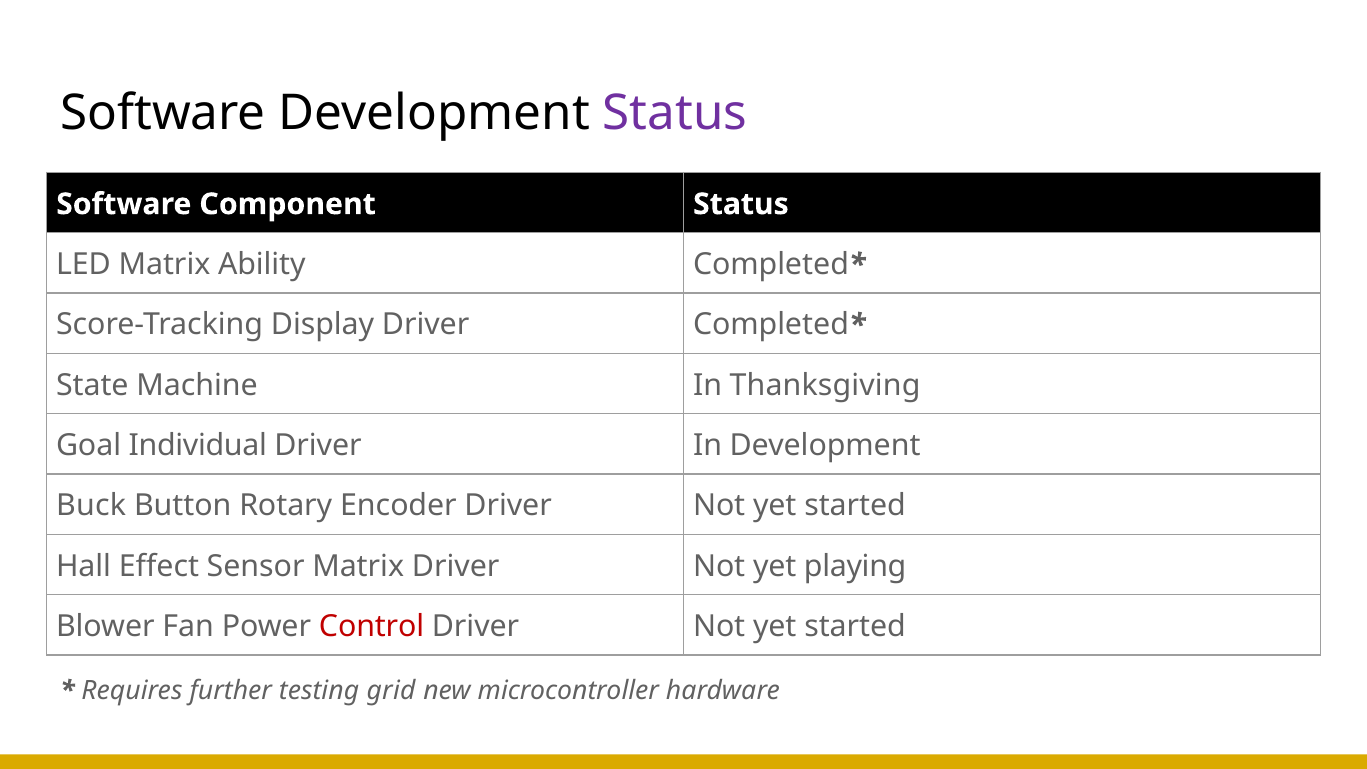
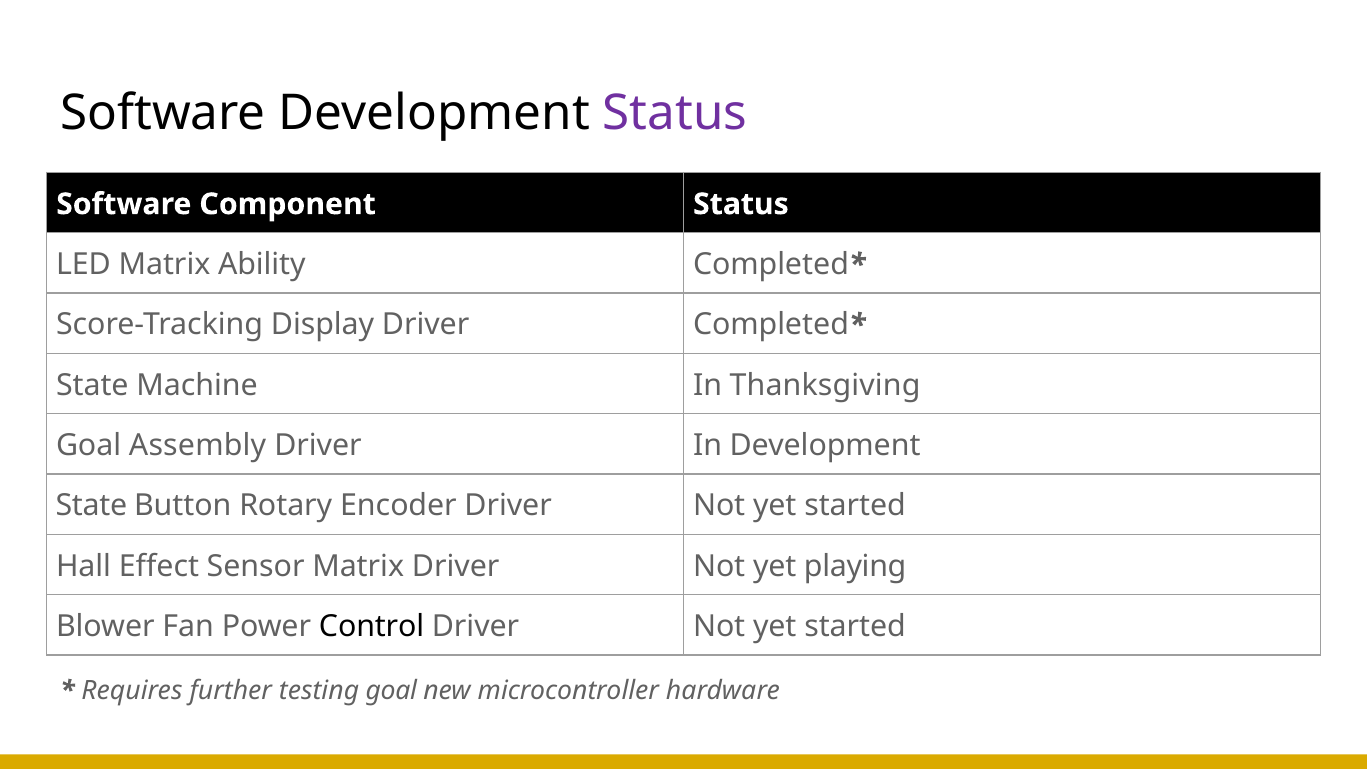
Individual: Individual -> Assembly
Buck at (91, 506): Buck -> State
Control colour: red -> black
testing grid: grid -> goal
